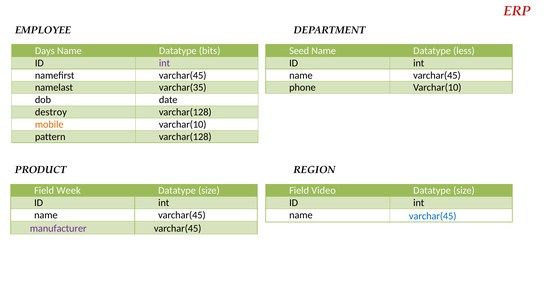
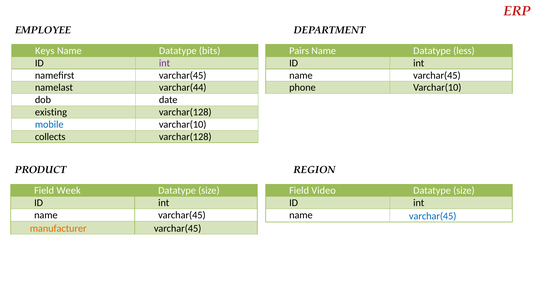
Days: Days -> Keys
Seed: Seed -> Pairs
varchar(35: varchar(35 -> varchar(44
destroy: destroy -> existing
mobile colour: orange -> blue
pattern: pattern -> collects
manufacturer colour: purple -> orange
